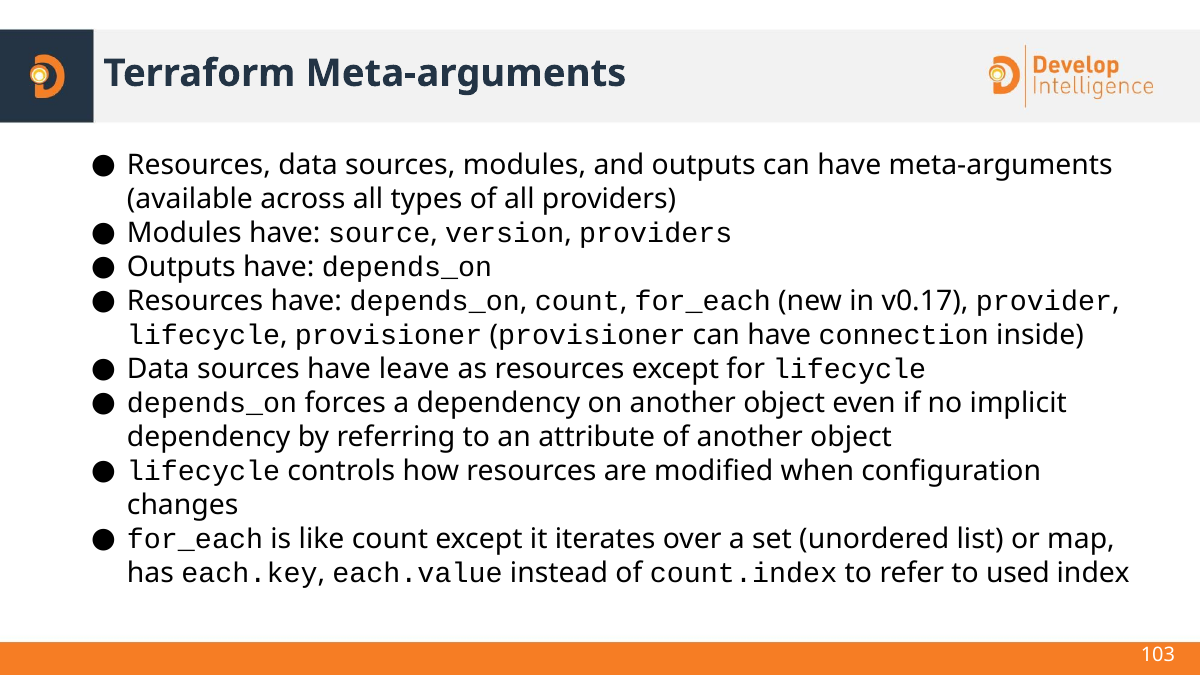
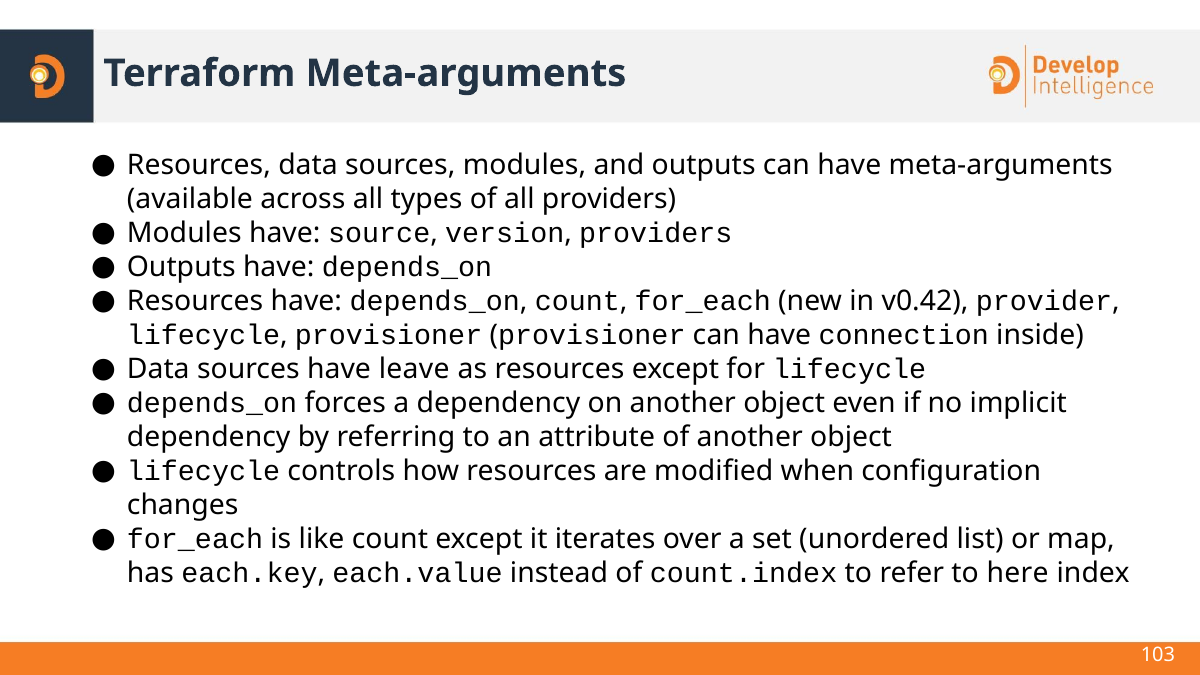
v0.17: v0.17 -> v0.42
used: used -> here
